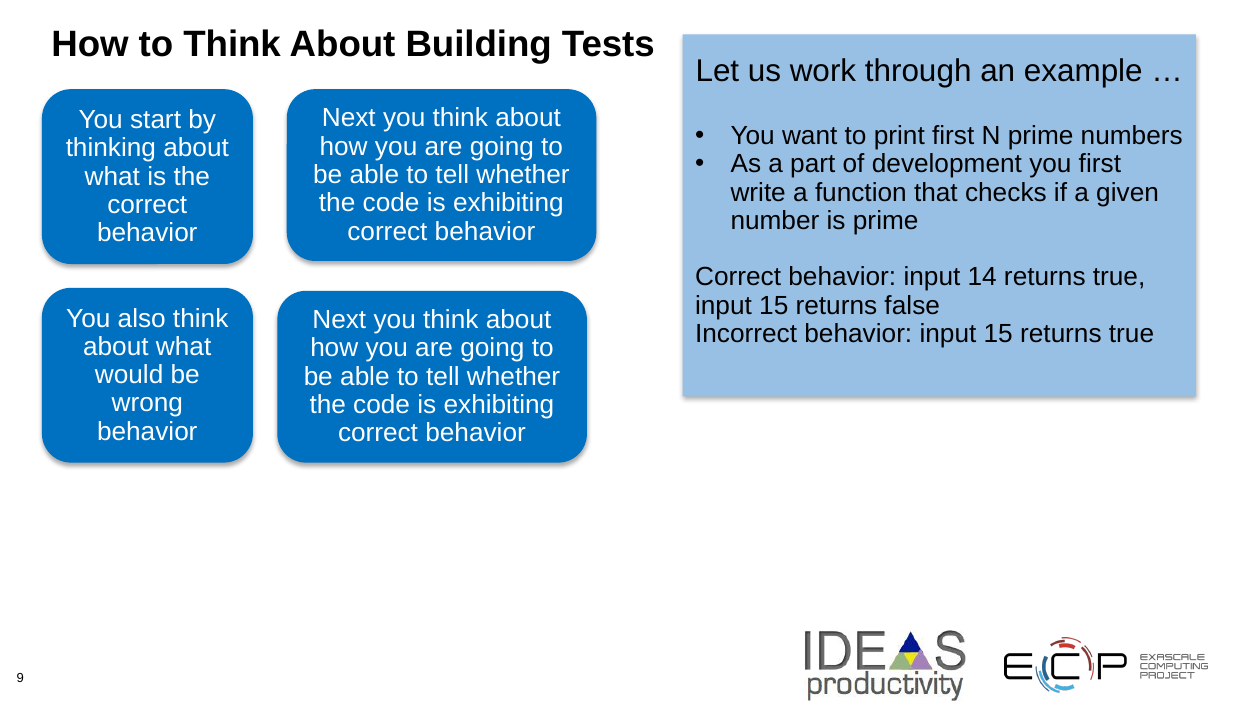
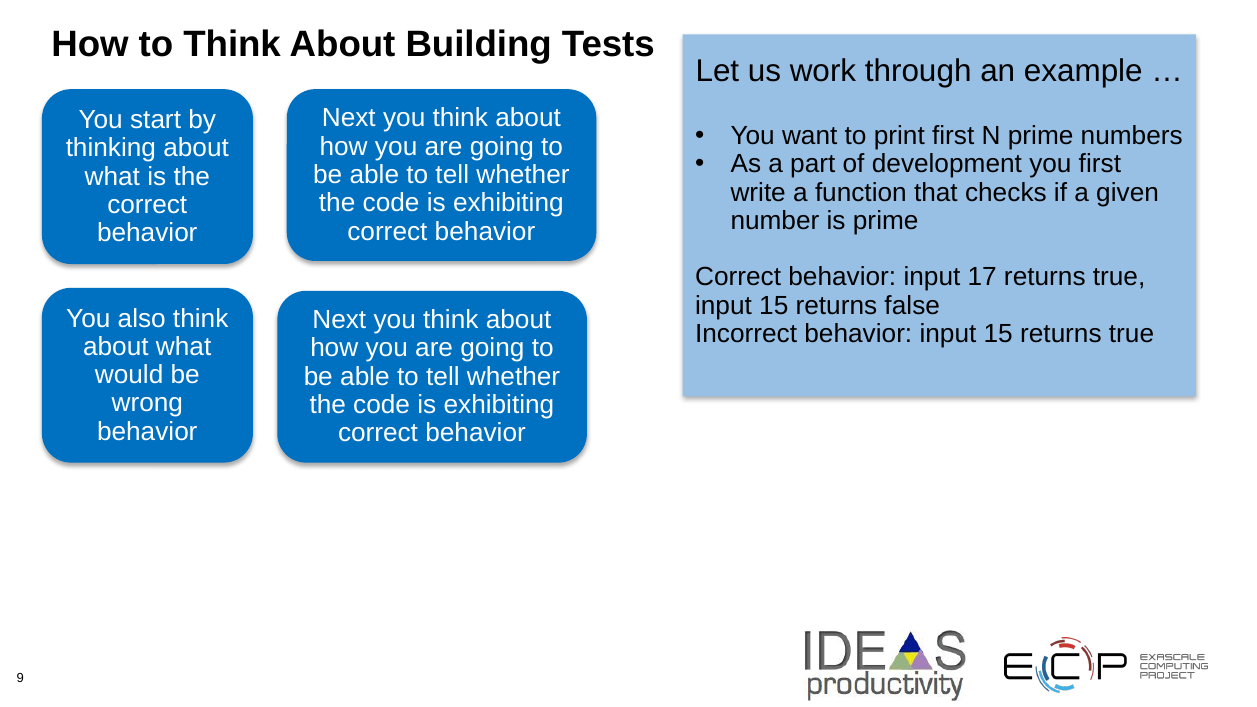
14: 14 -> 17
